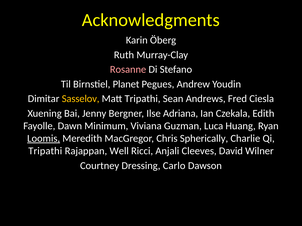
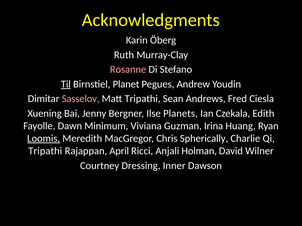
Til underline: none -> present
Sasselov colour: yellow -> pink
Adriana: Adriana -> Planets
Luca: Luca -> Irina
Well: Well -> April
Cleeves: Cleeves -> Holman
Carlo: Carlo -> Inner
